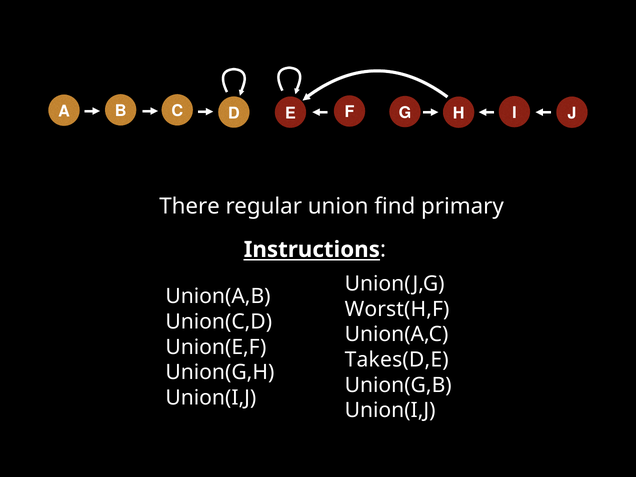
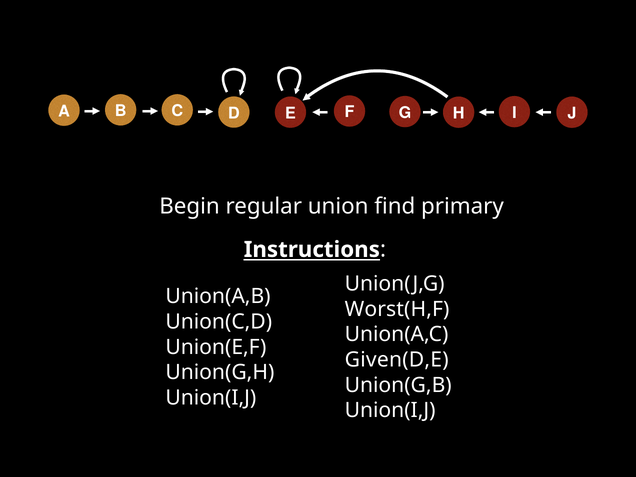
There: There -> Begin
Takes(D,E: Takes(D,E -> Given(D,E
